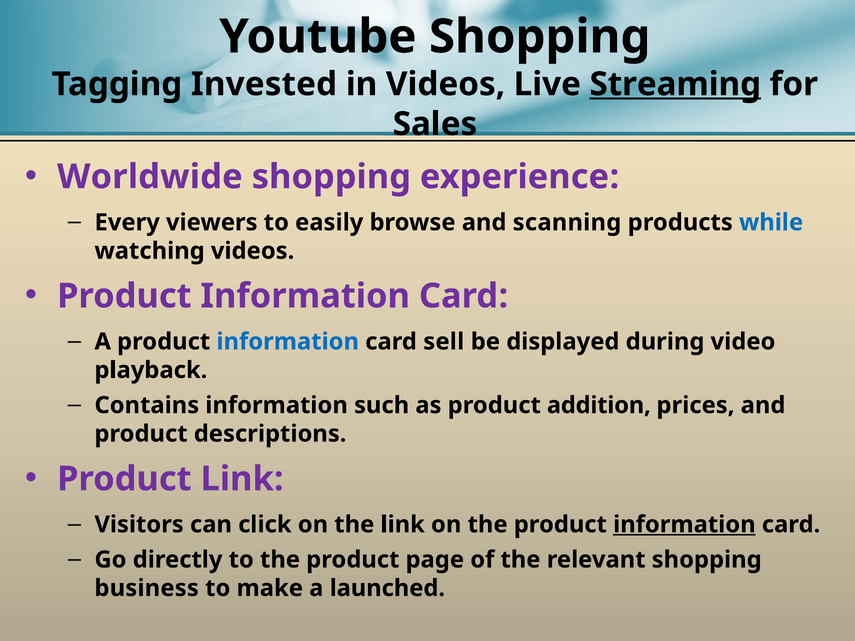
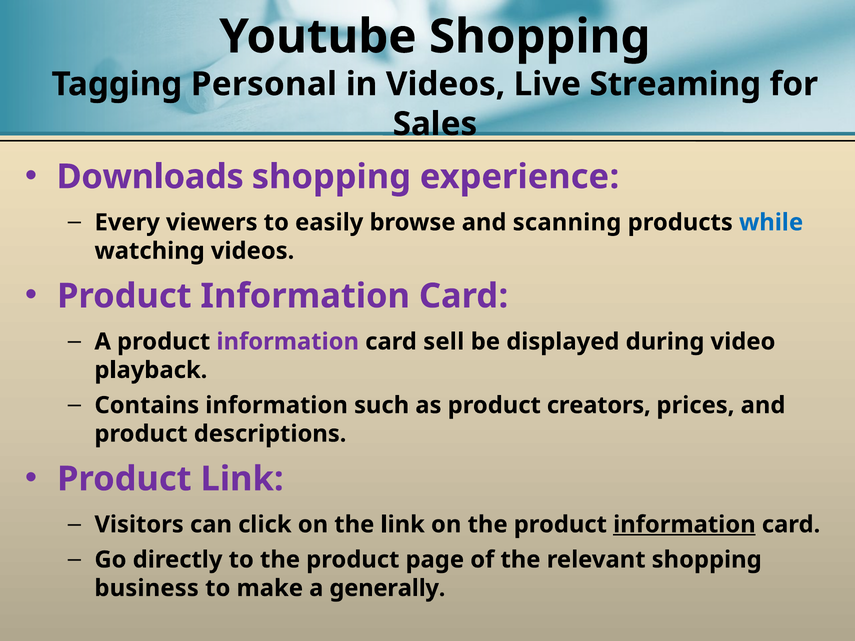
Invested: Invested -> Personal
Streaming underline: present -> none
Worldwide: Worldwide -> Downloads
information at (288, 342) colour: blue -> purple
addition: addition -> creators
launched: launched -> generally
